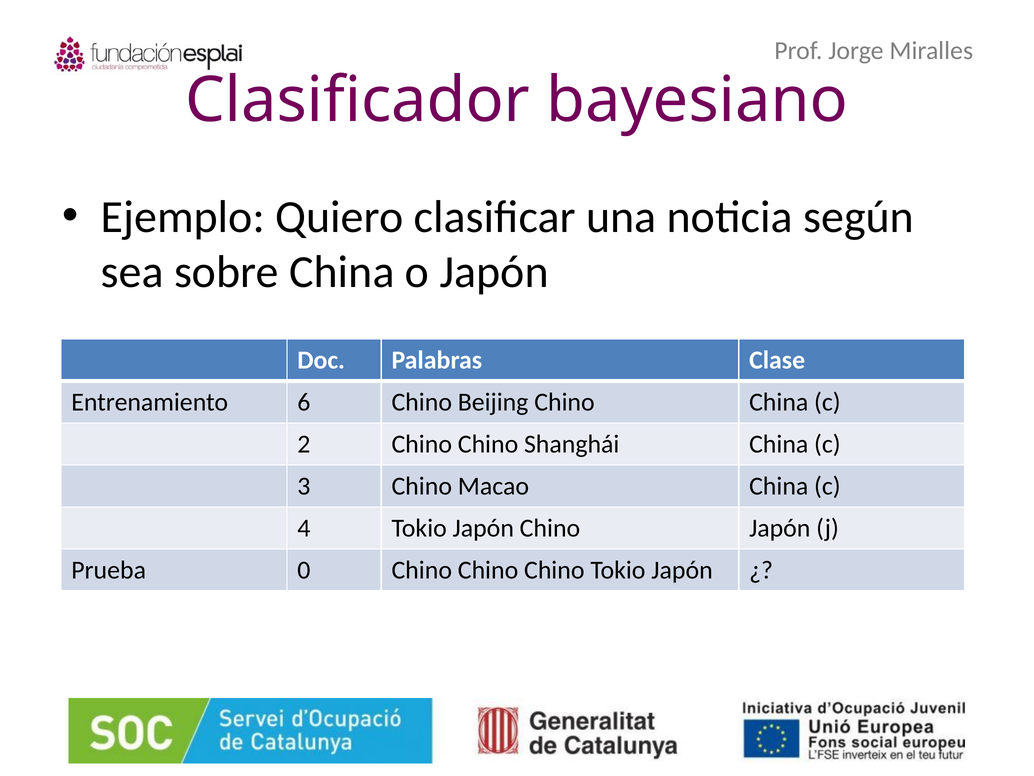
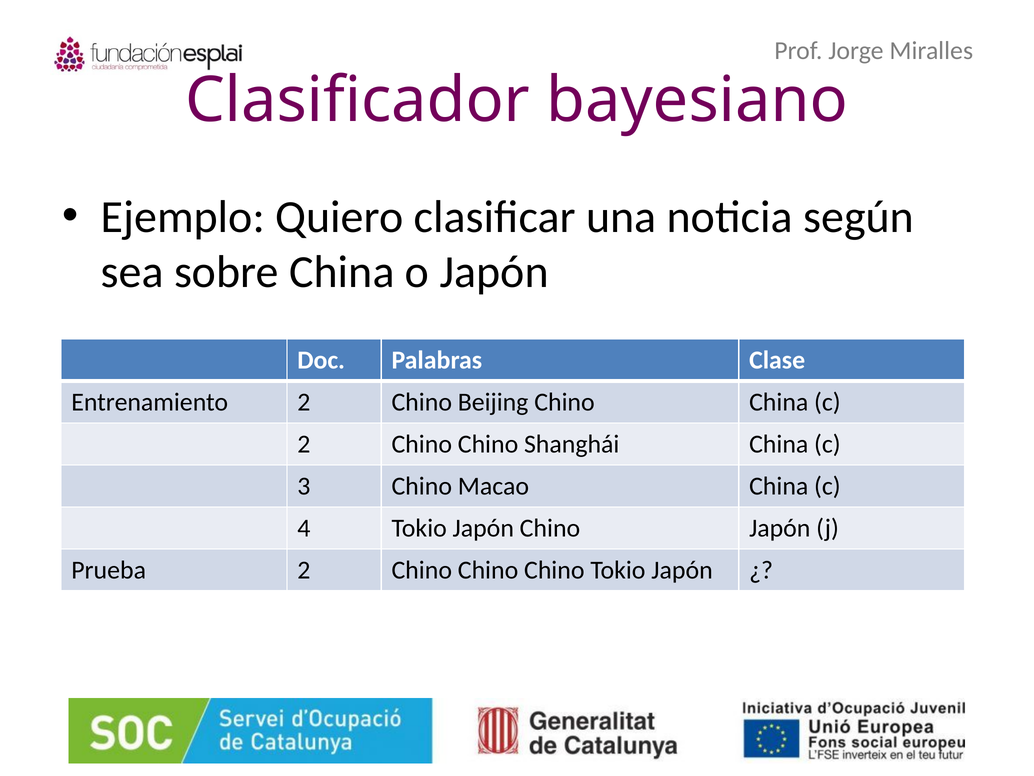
Entrenamiento 6: 6 -> 2
Prueba 0: 0 -> 2
